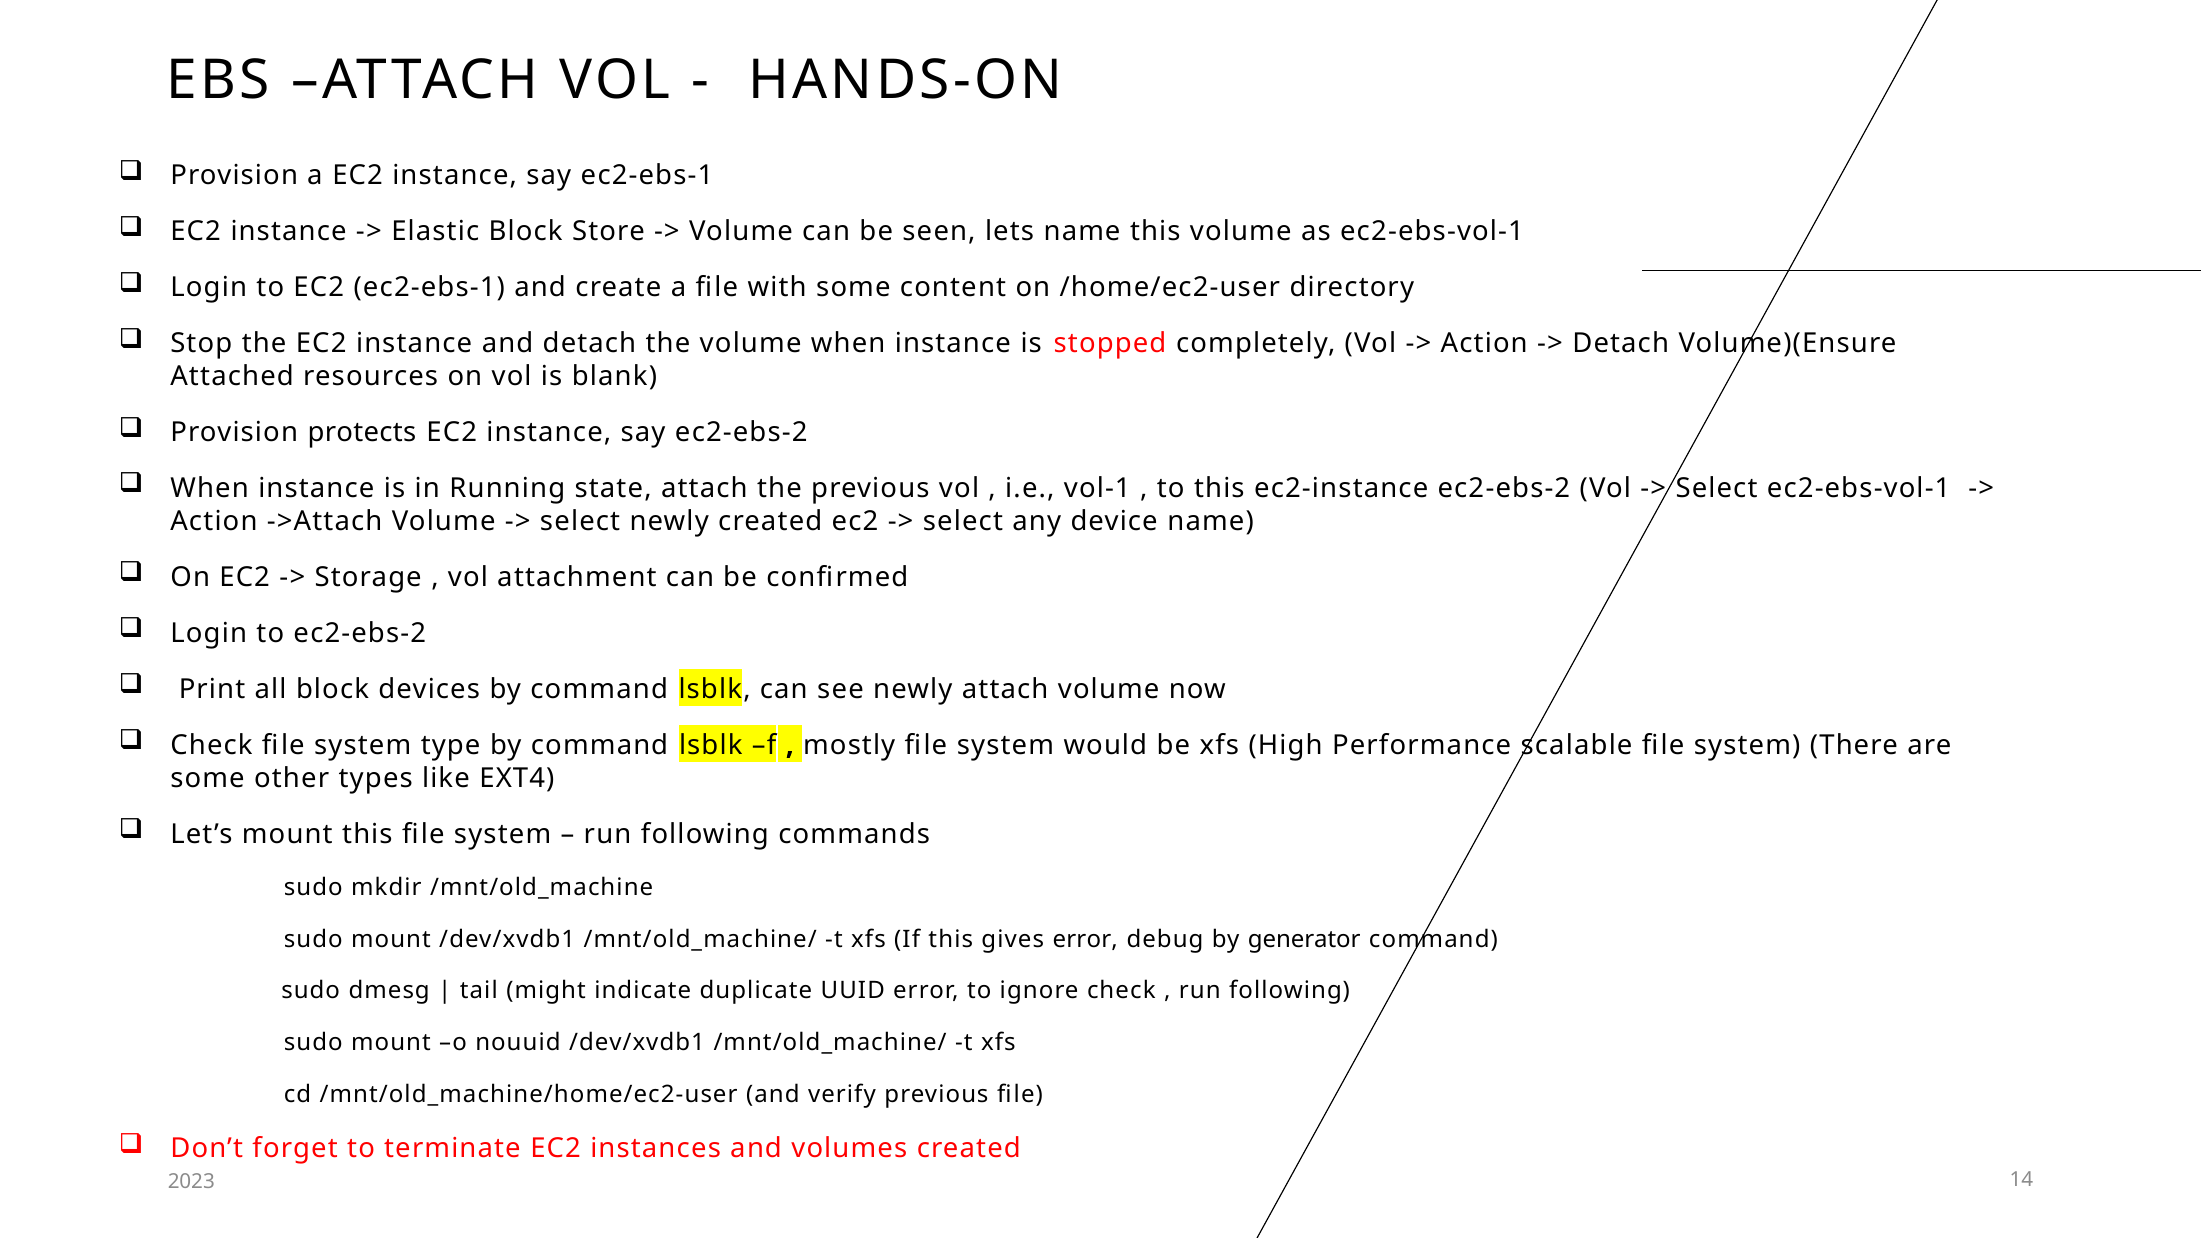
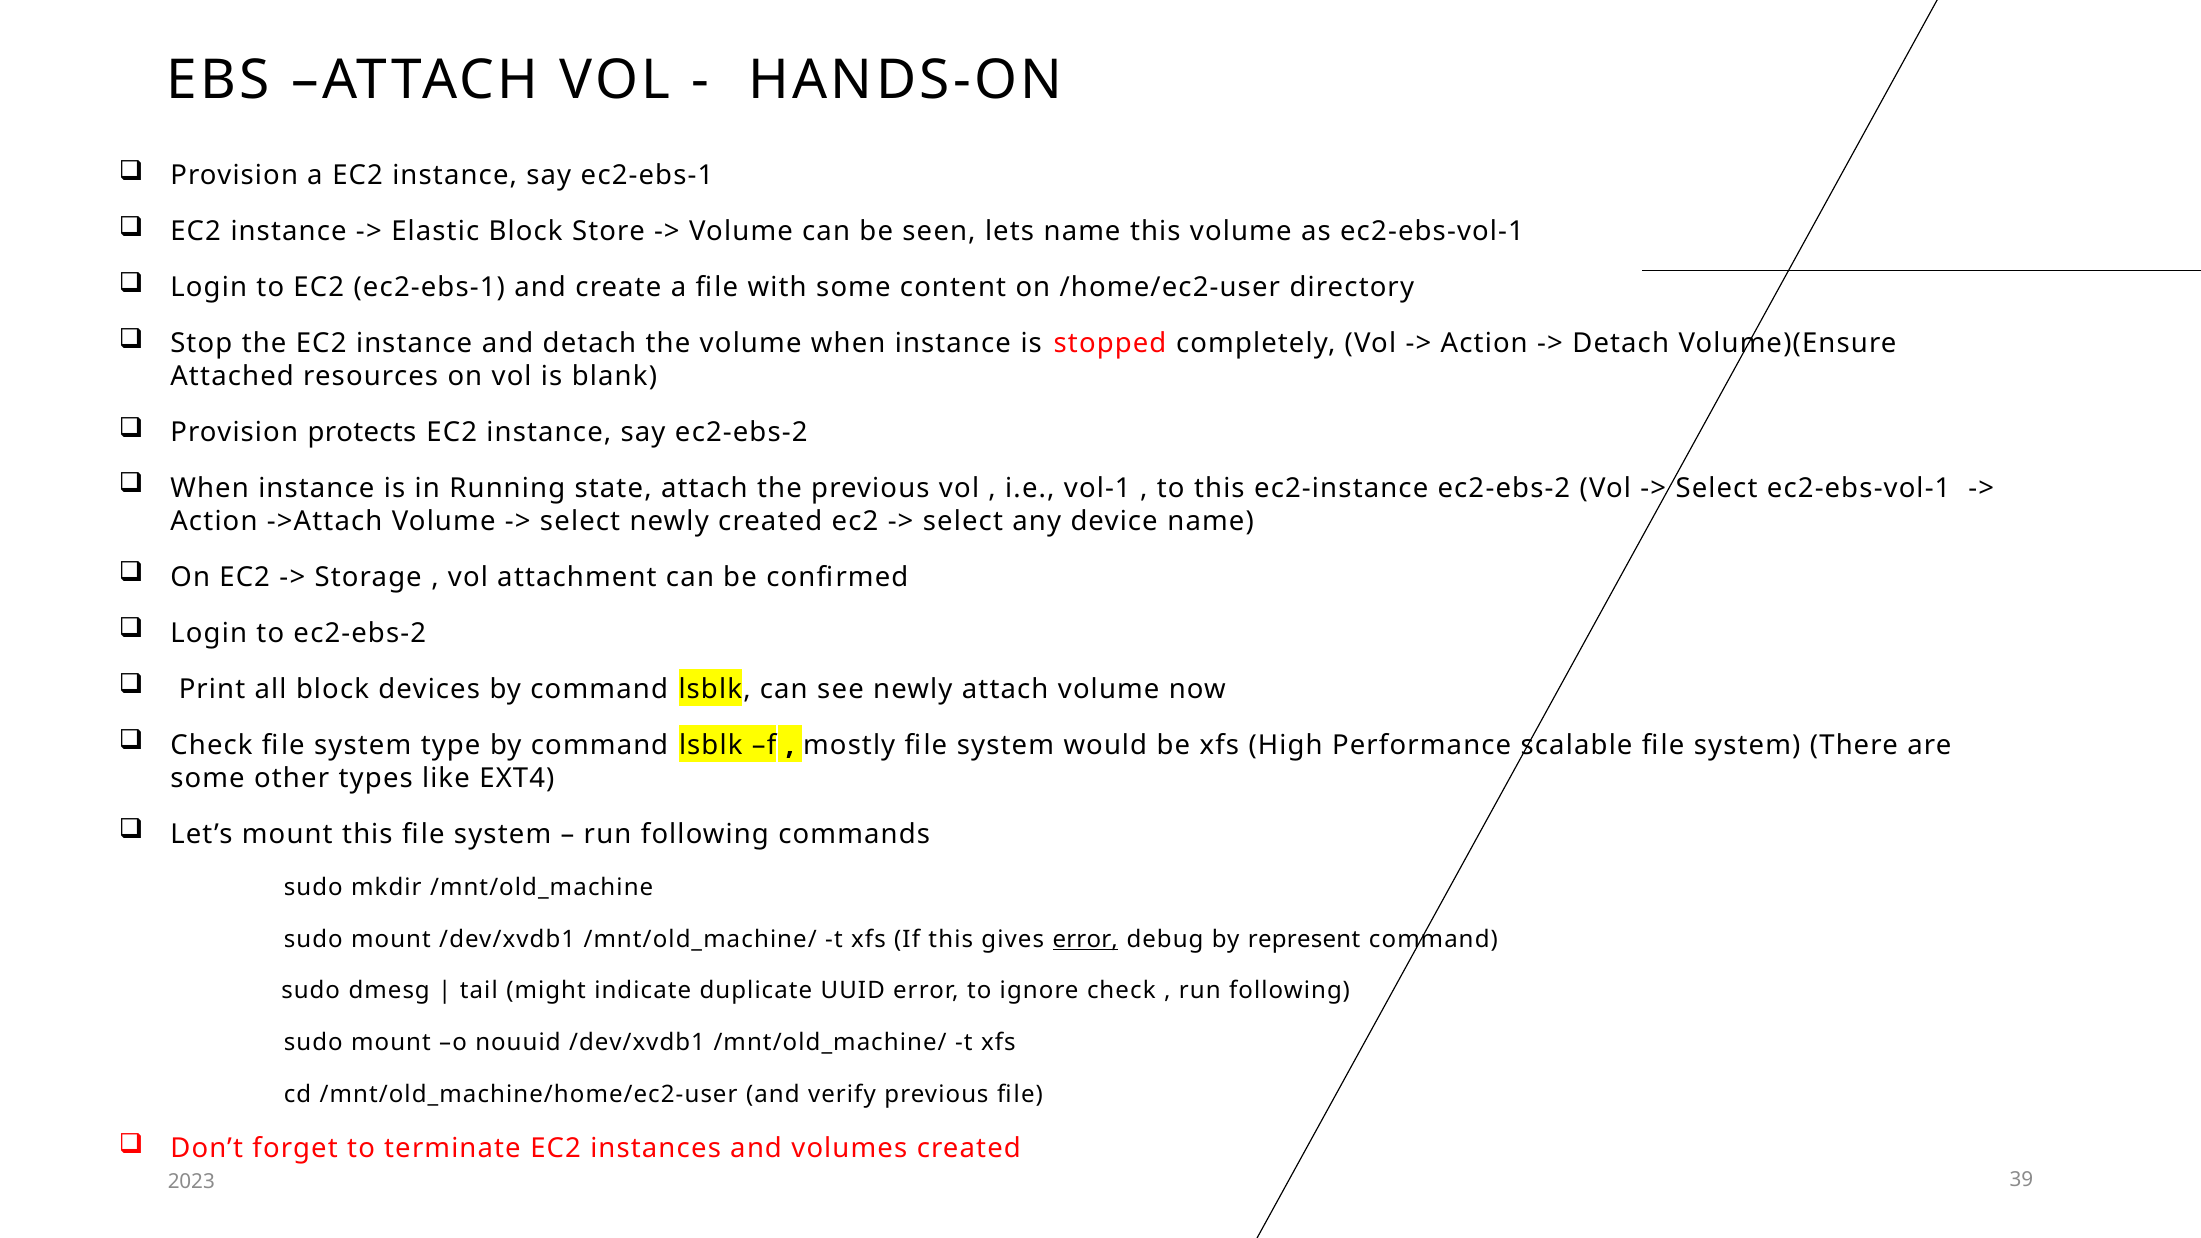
error at (1085, 939) underline: none -> present
generator: generator -> represent
14: 14 -> 39
